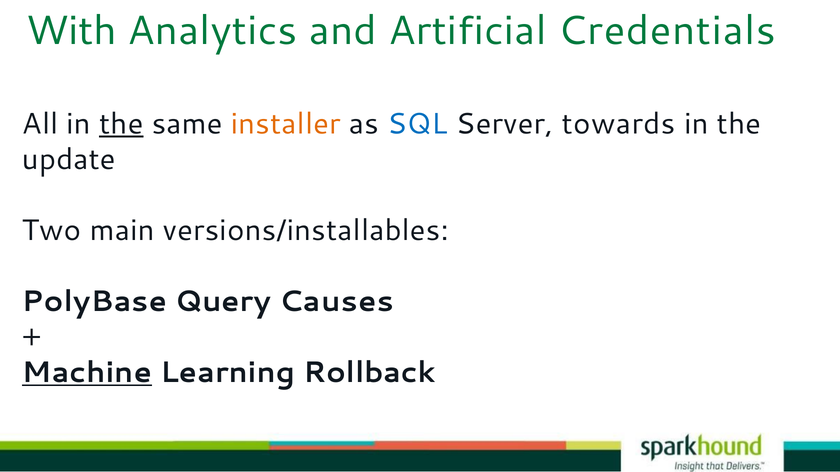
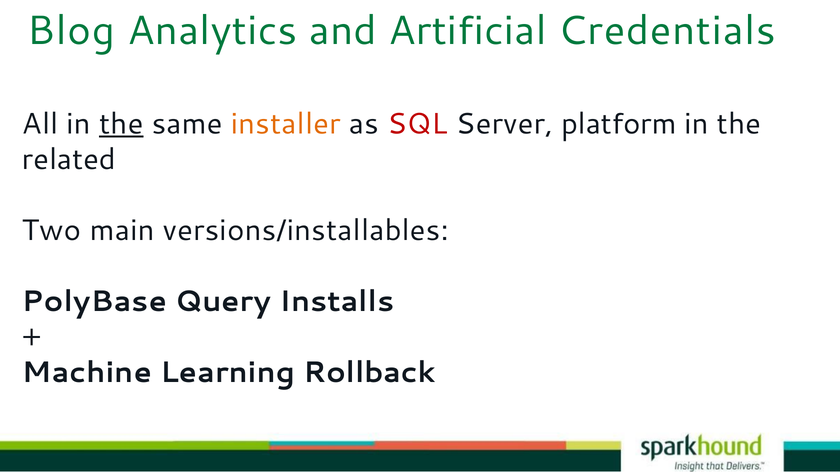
With: With -> Blog
SQL colour: blue -> red
towards: towards -> platform
update: update -> related
Causes: Causes -> Installs
Machine underline: present -> none
